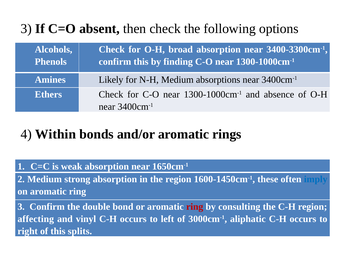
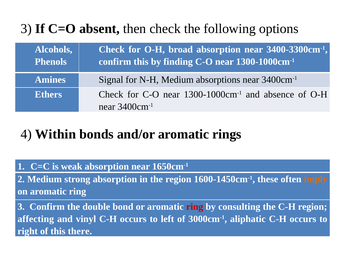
Likely: Likely -> Signal
imply colour: blue -> orange
splits: splits -> there
